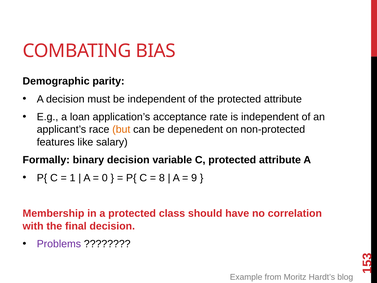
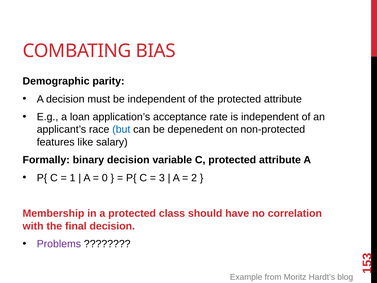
but colour: orange -> blue
8 at (162, 178): 8 -> 3
9: 9 -> 2
